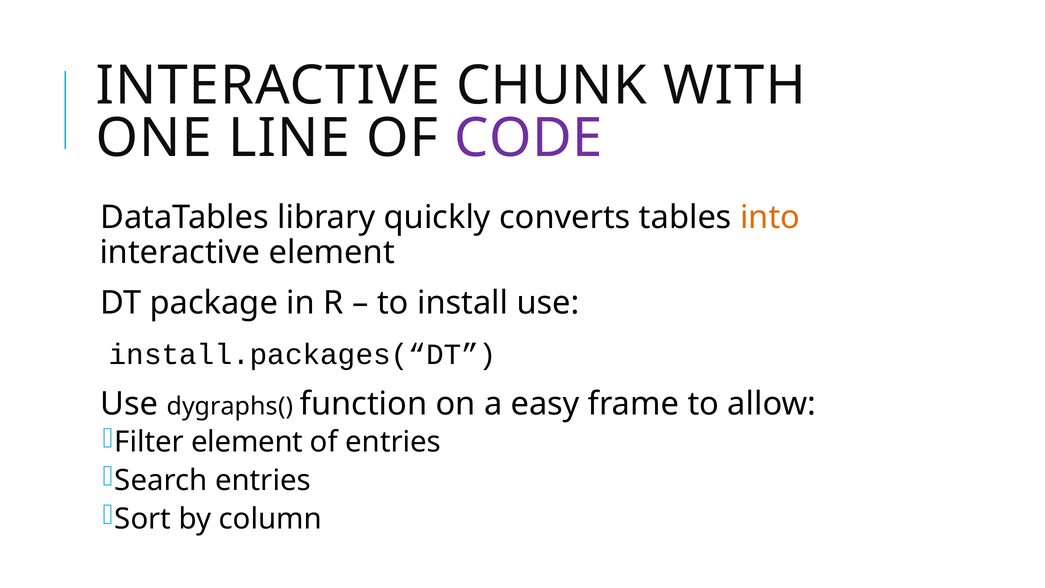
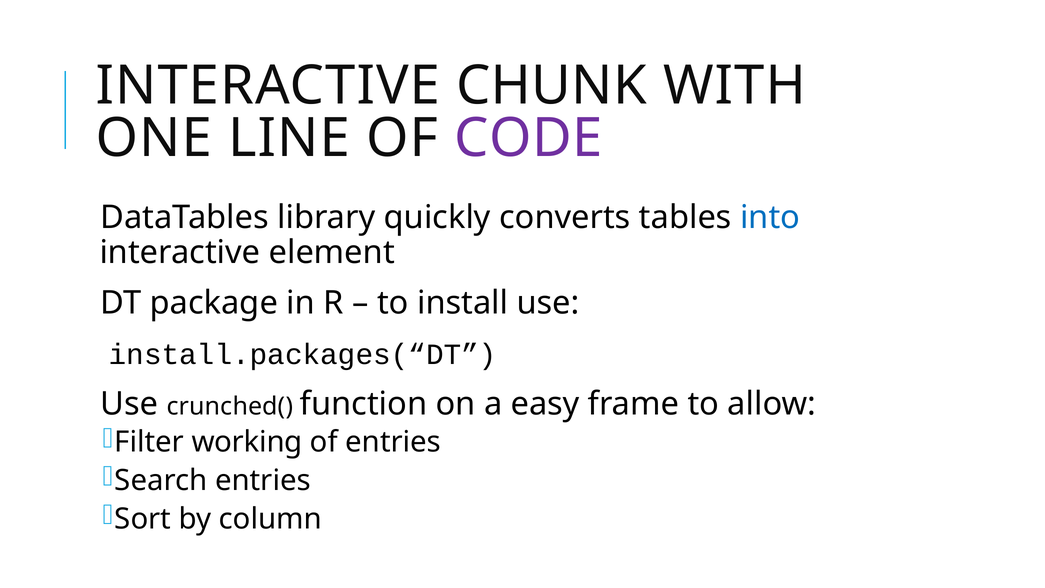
into colour: orange -> blue
dygraphs(: dygraphs( -> crunched(
Filter element: element -> working
